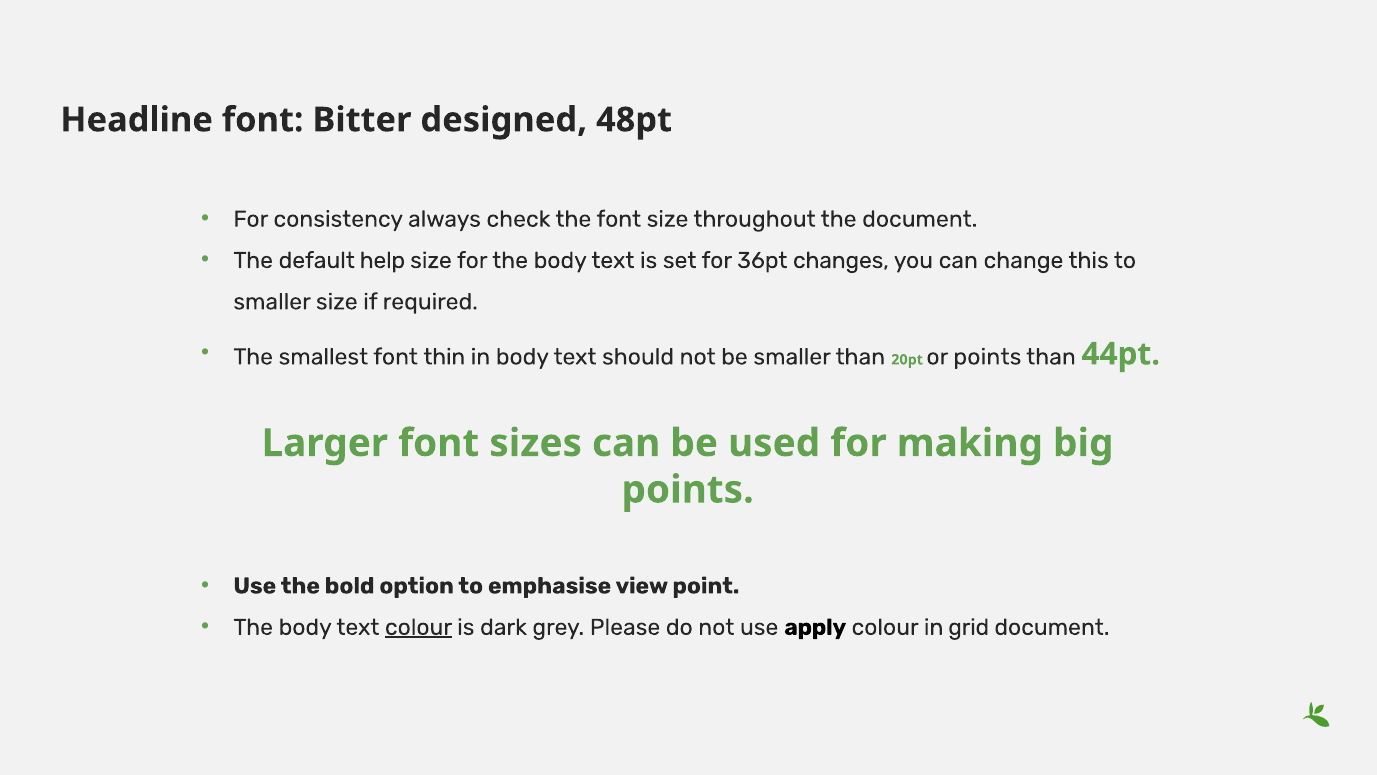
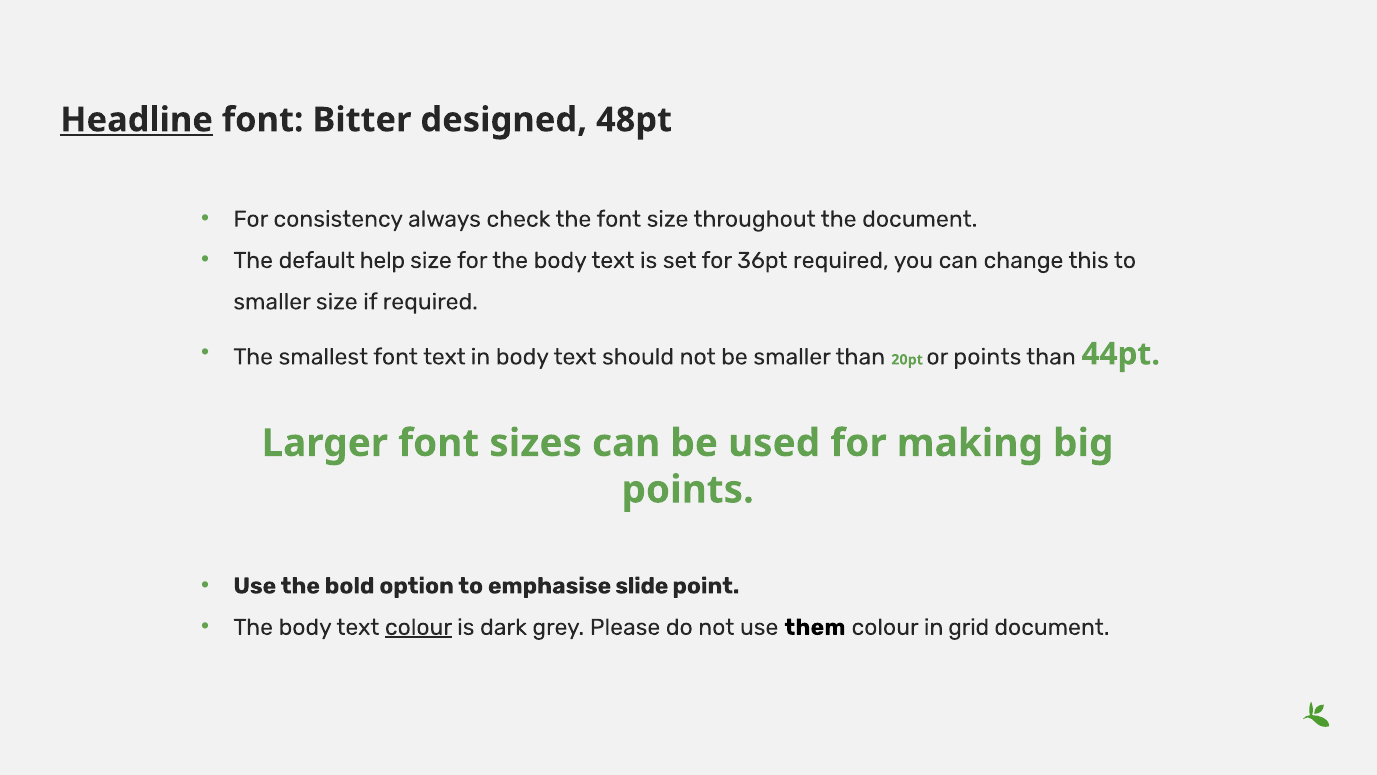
Headline underline: none -> present
36pt changes: changes -> required
font thin: thin -> text
view: view -> slide
apply: apply -> them
